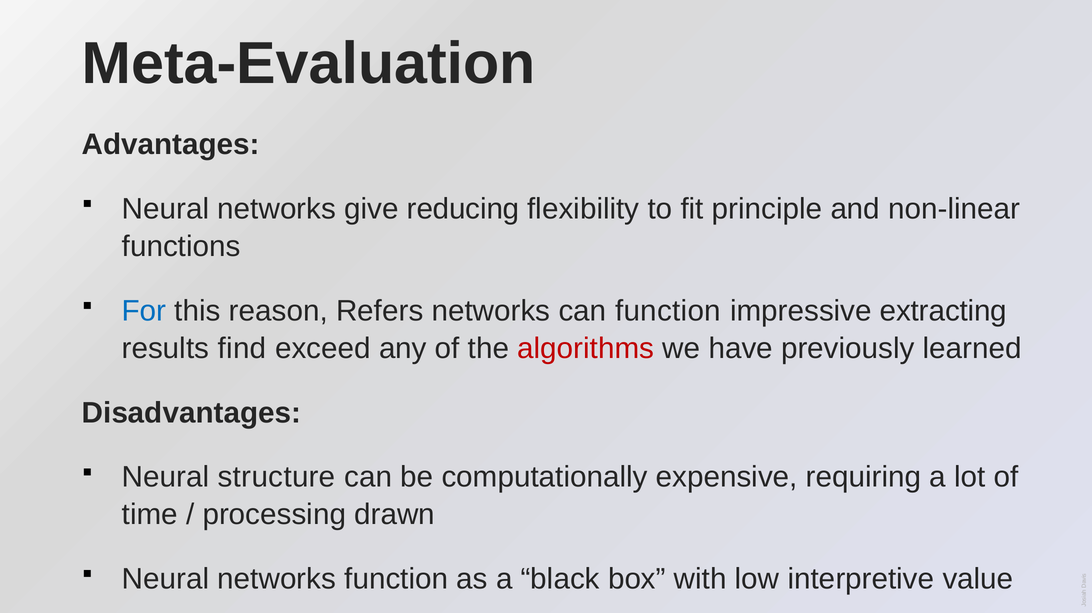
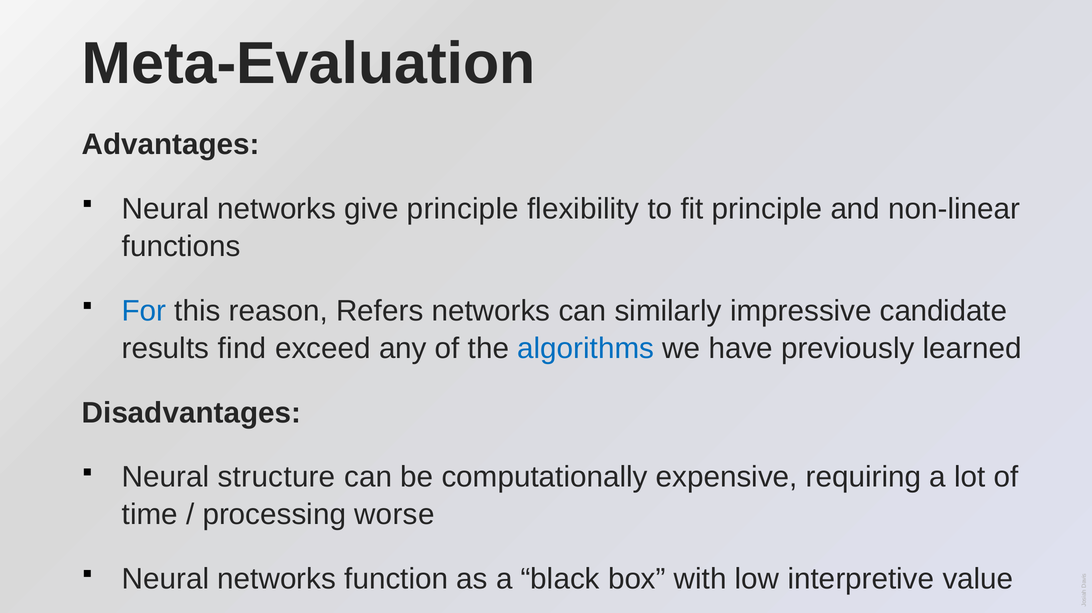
give reducing: reducing -> principle
can function: function -> similarly
extracting: extracting -> candidate
algorithms colour: red -> blue
drawn: drawn -> worse
